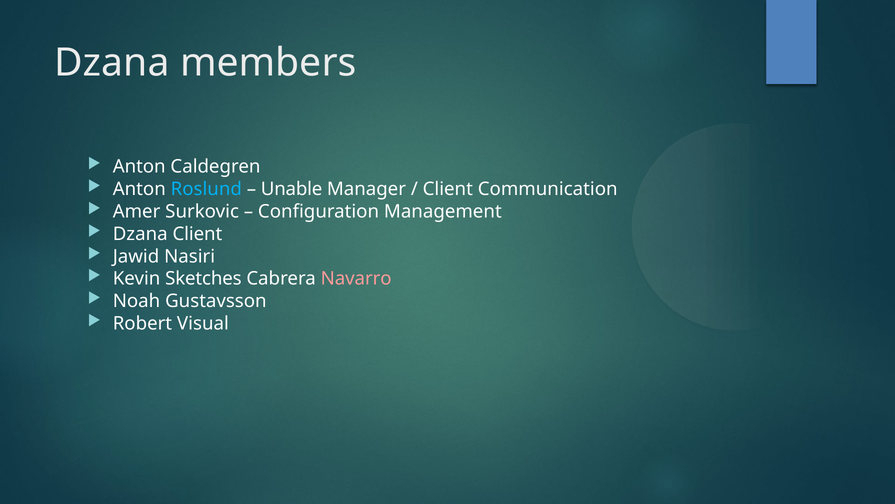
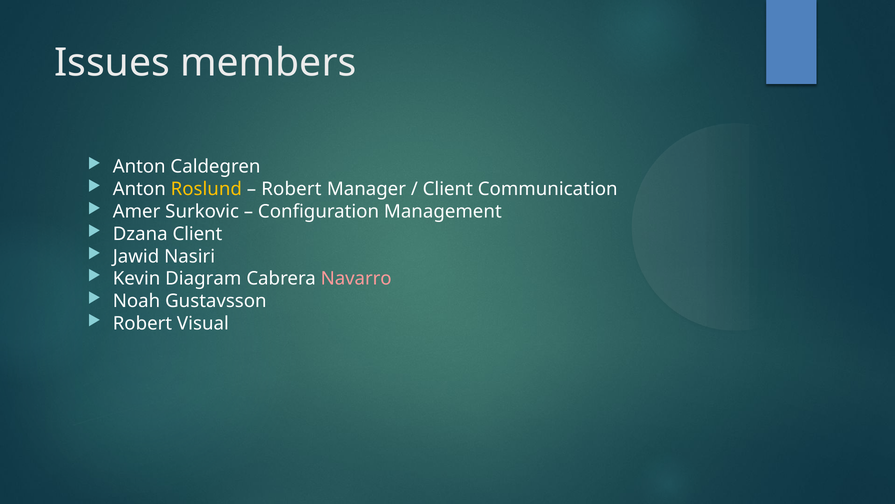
Dzana at (112, 63): Dzana -> Issues
Roslund colour: light blue -> yellow
Unable at (292, 189): Unable -> Robert
Sketches: Sketches -> Diagram
